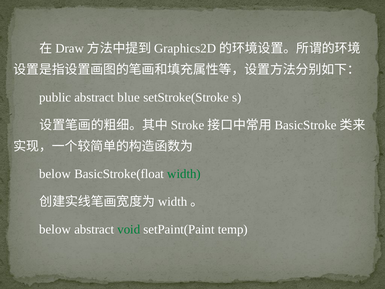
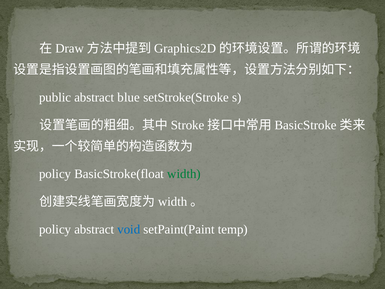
below at (55, 174): below -> policy
below at (55, 229): below -> policy
void colour: green -> blue
